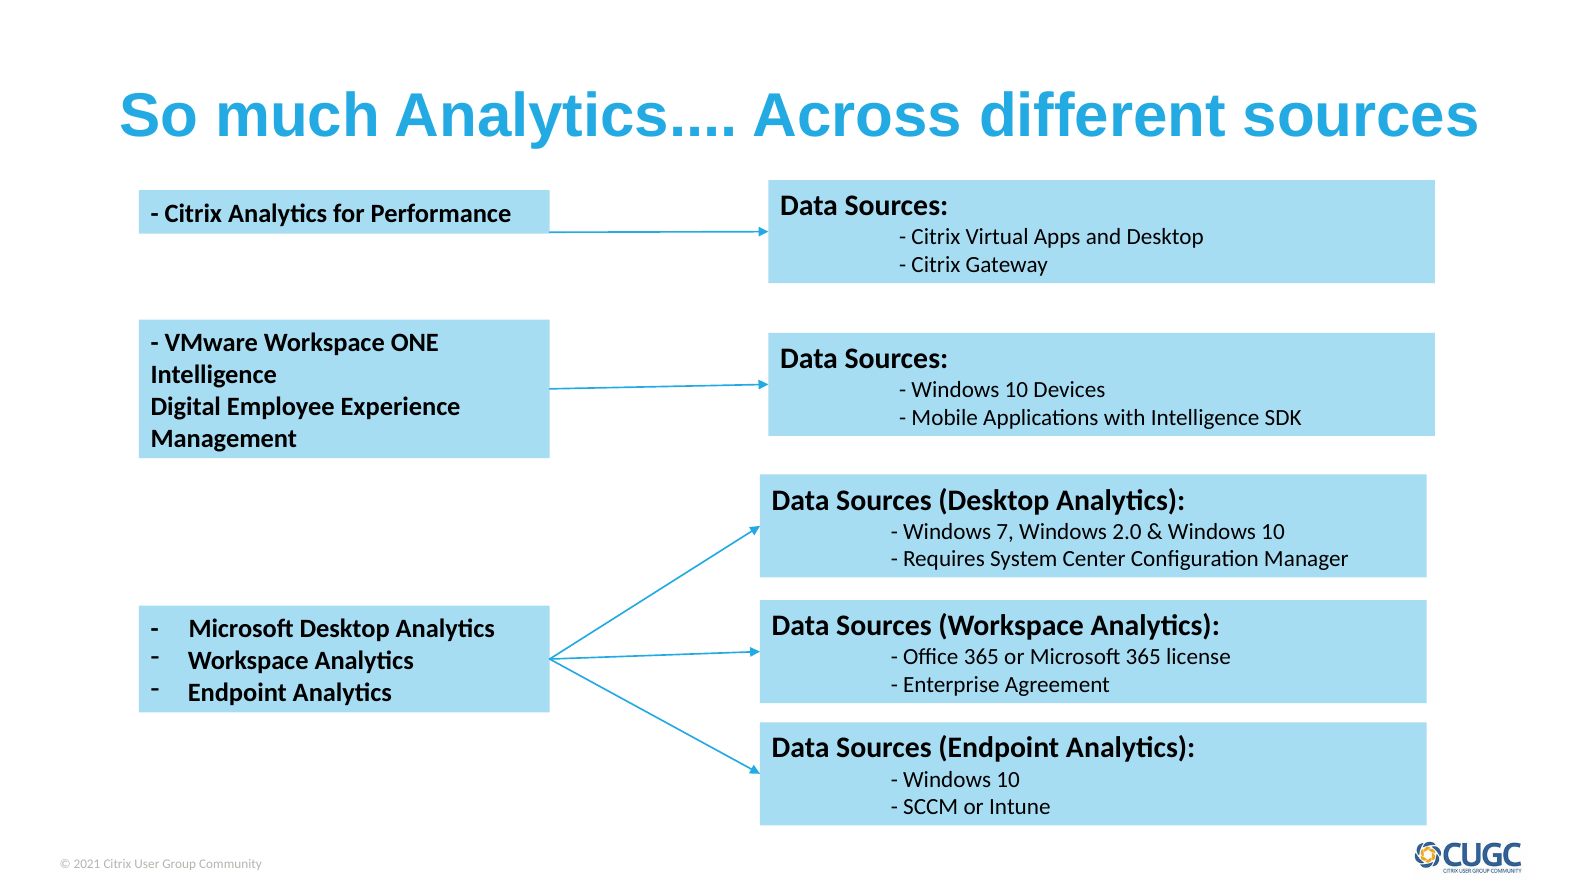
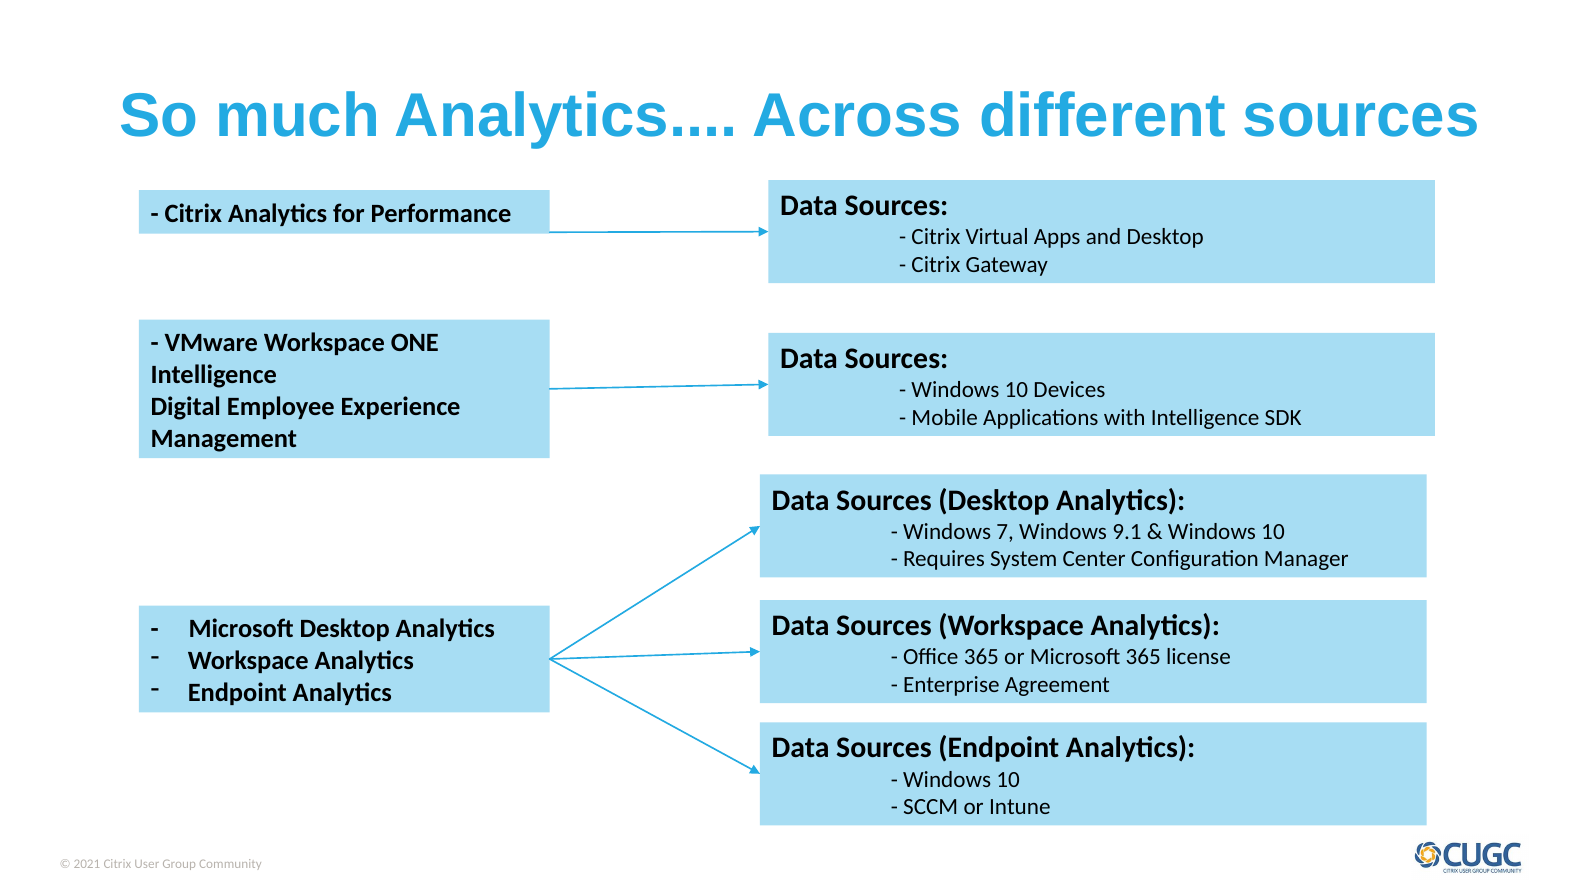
2.0: 2.0 -> 9.1
